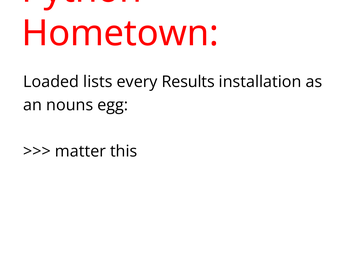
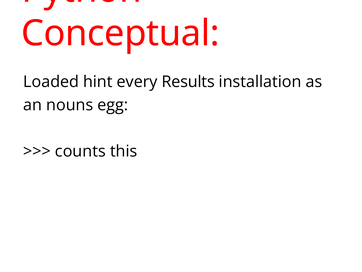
Hometown: Hometown -> Conceptual
lists: lists -> hint
matter: matter -> counts
